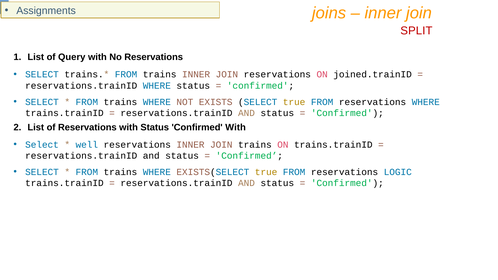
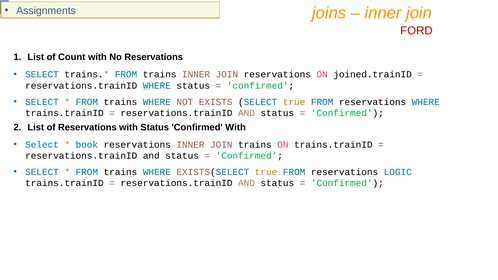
SPLIT: SPLIT -> FORD
Query: Query -> Count
well: well -> book
